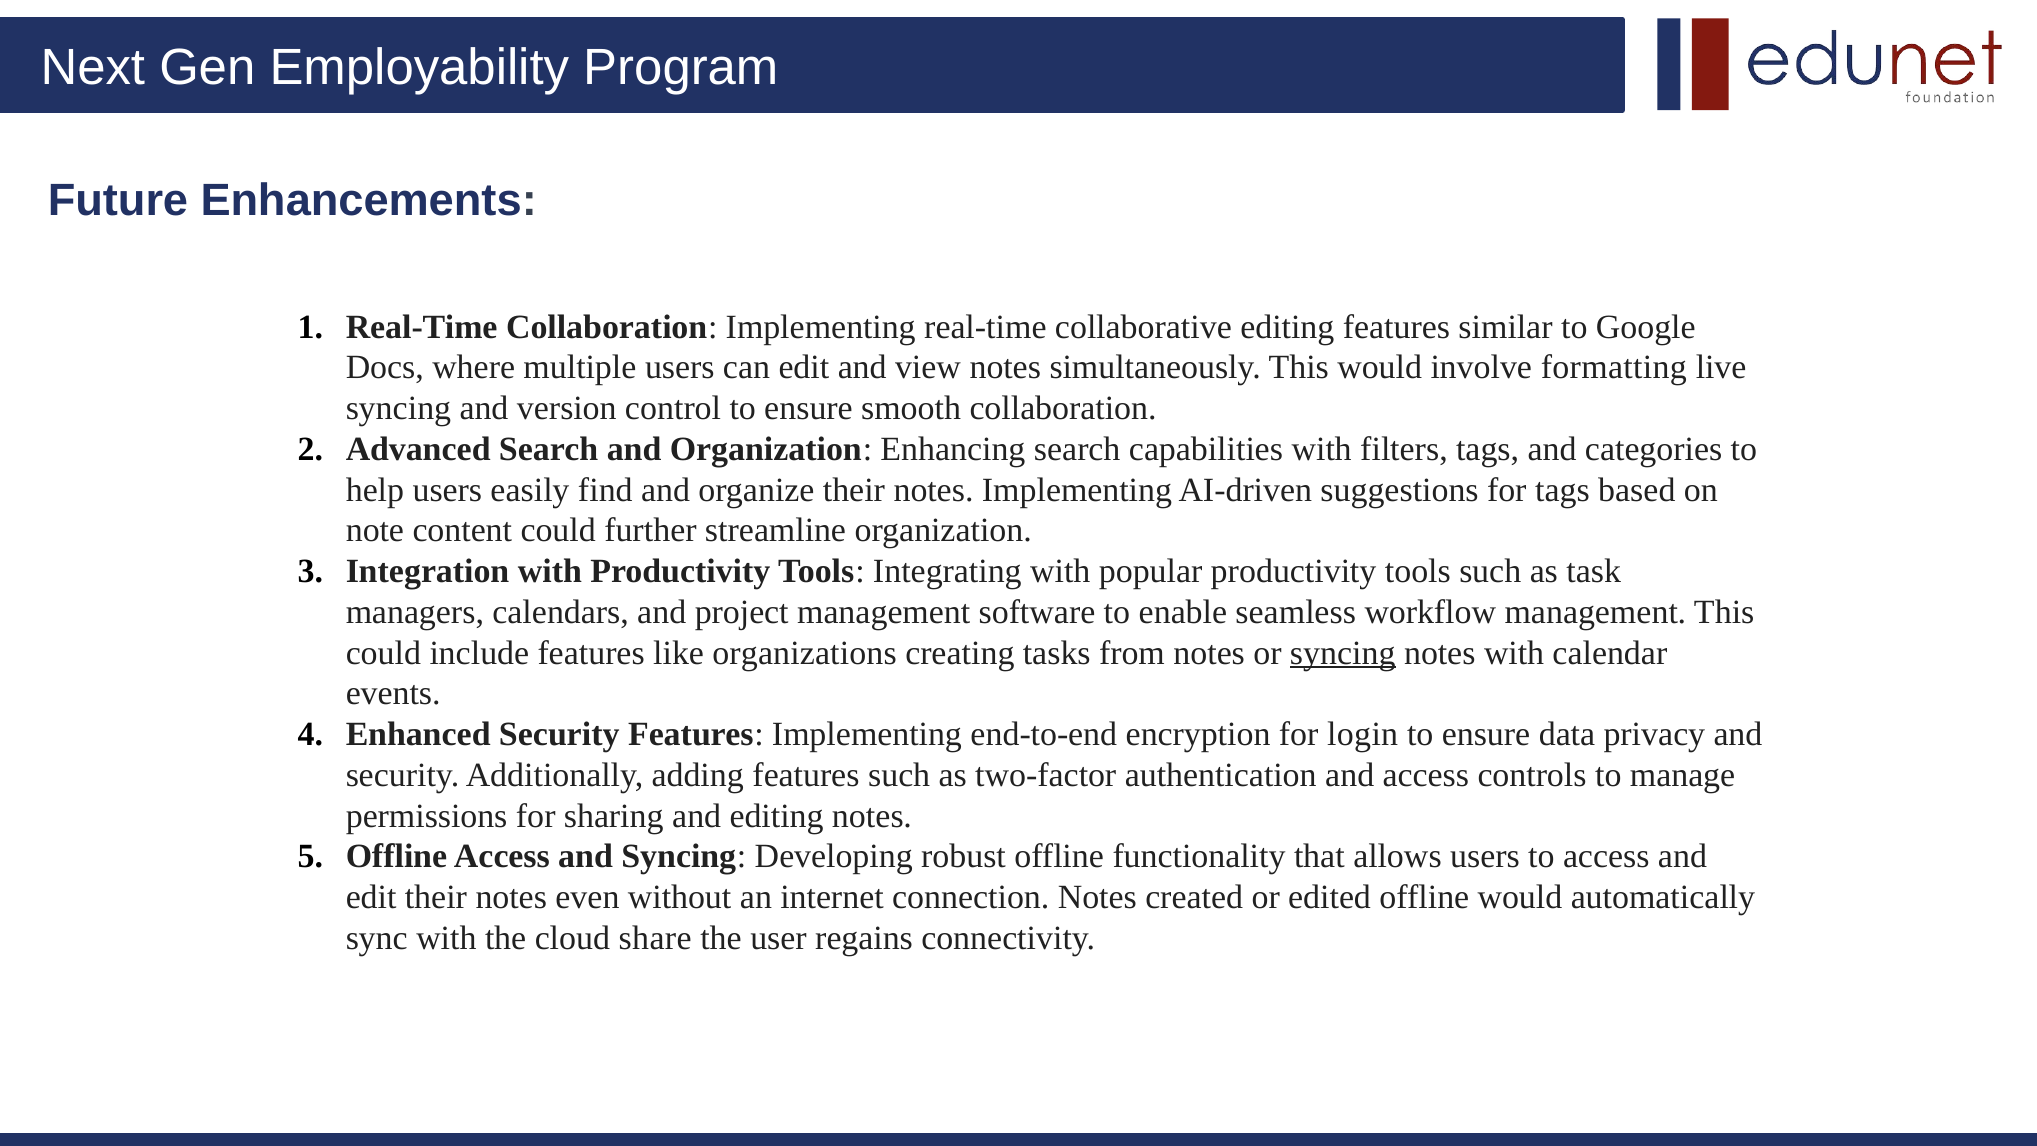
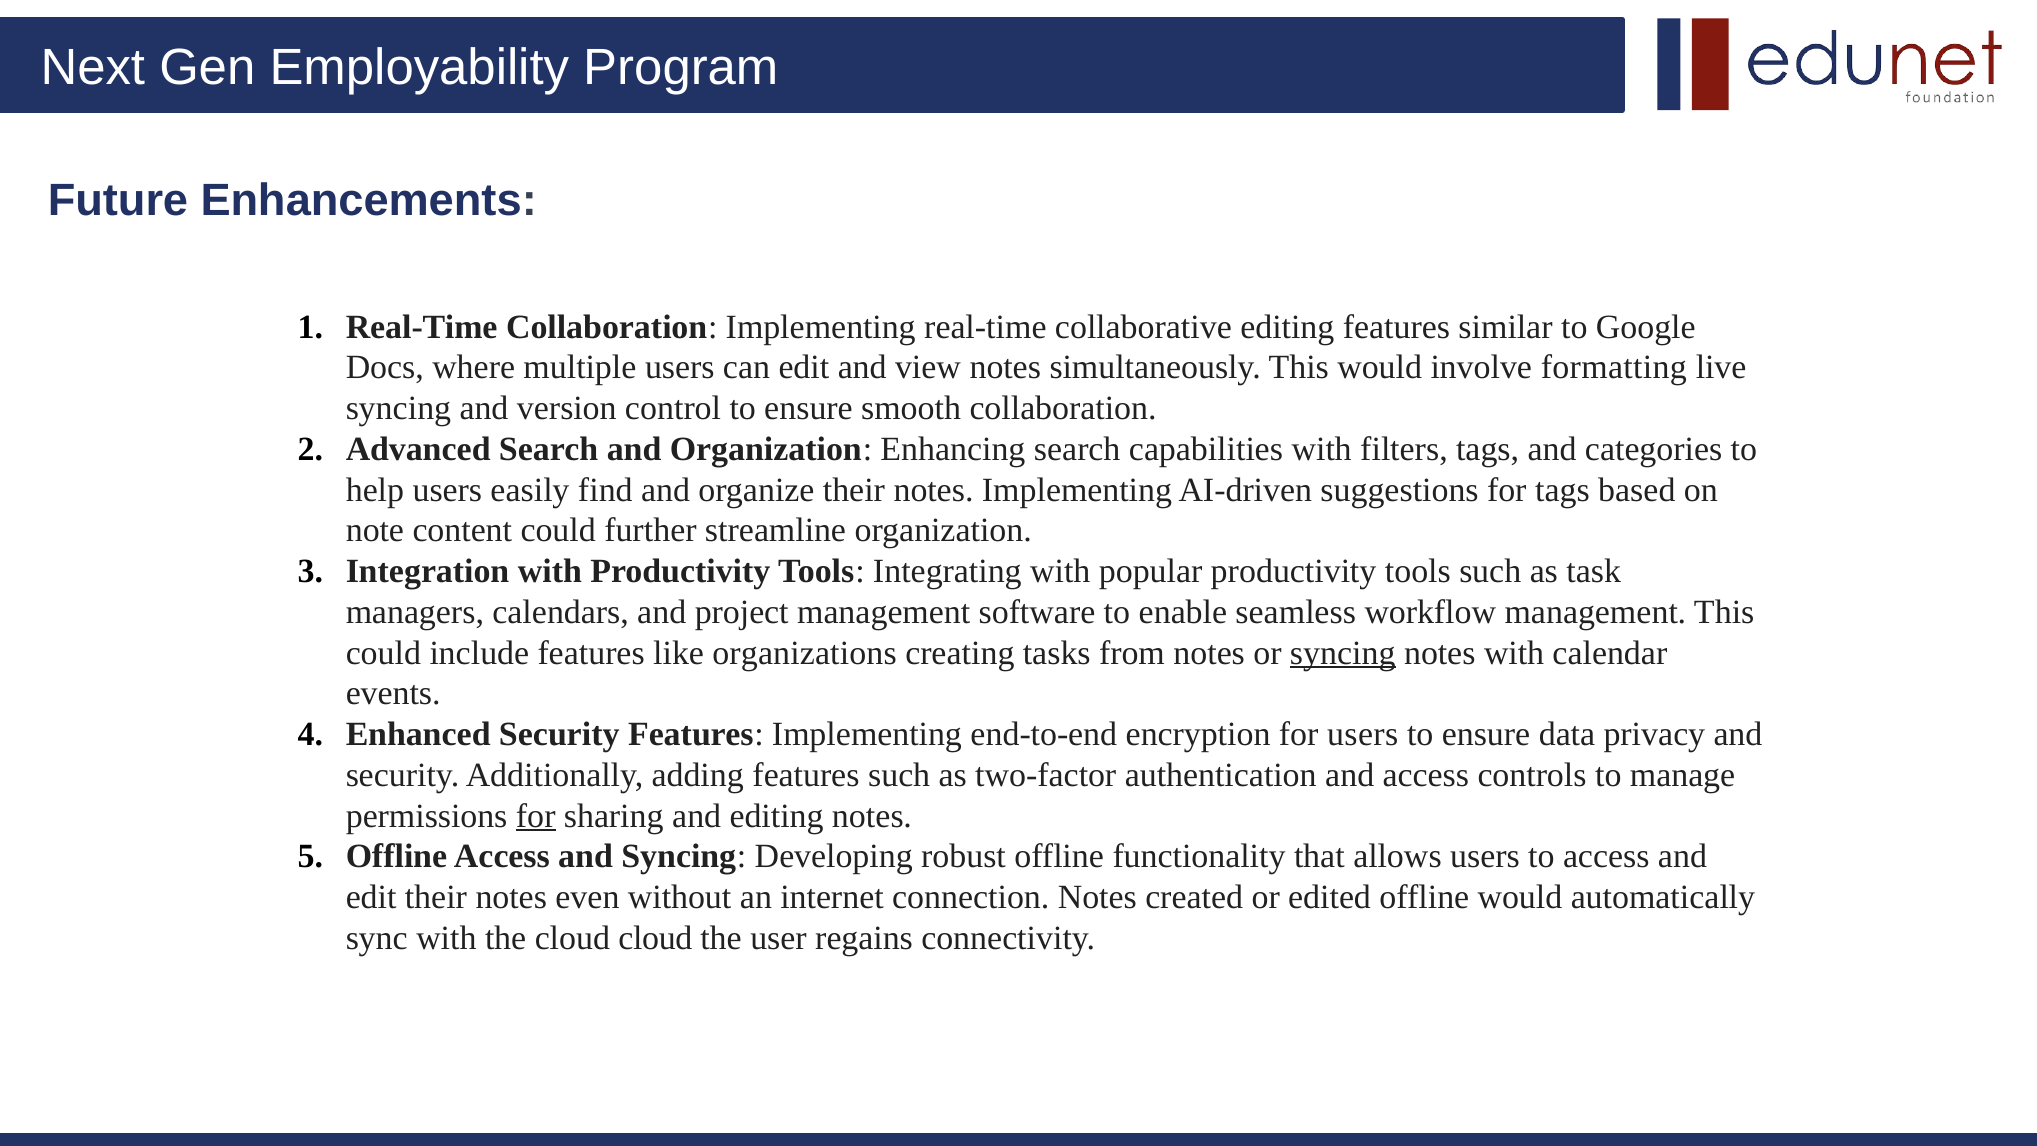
for login: login -> users
for at (536, 816) underline: none -> present
cloud share: share -> cloud
